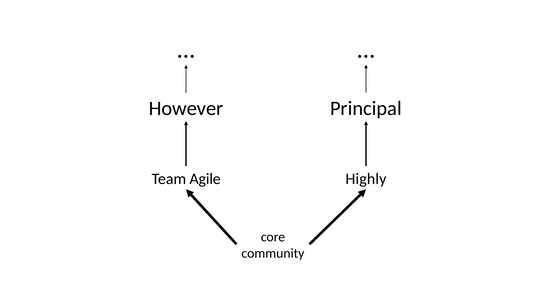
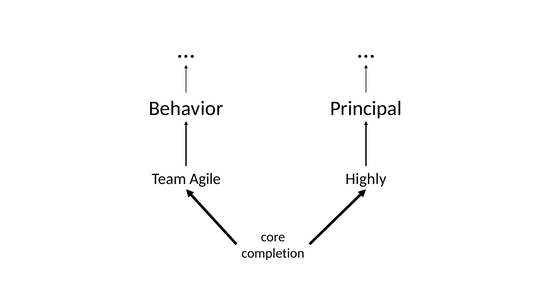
However: However -> Behavior
community: community -> completion
